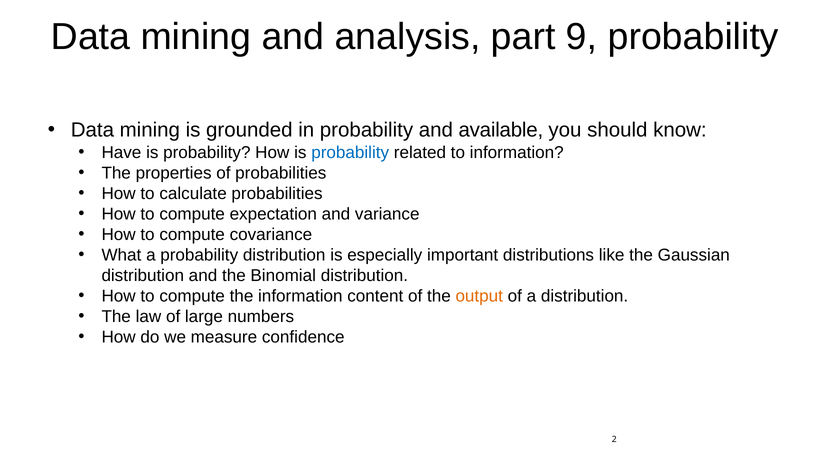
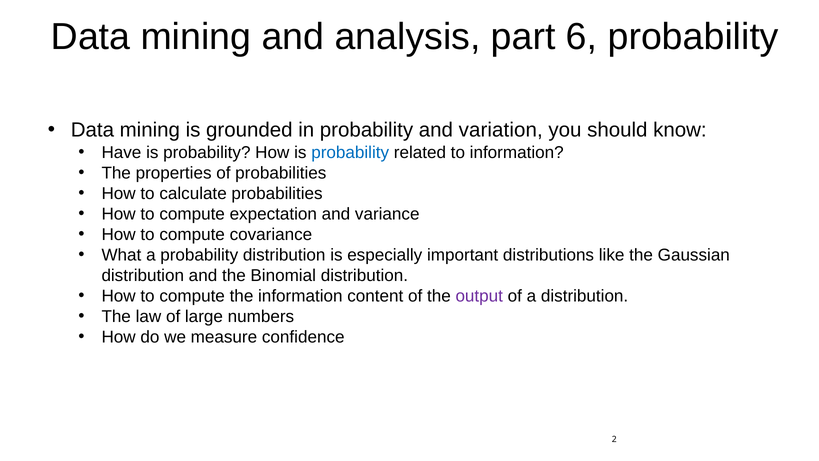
9: 9 -> 6
available: available -> variation
output colour: orange -> purple
